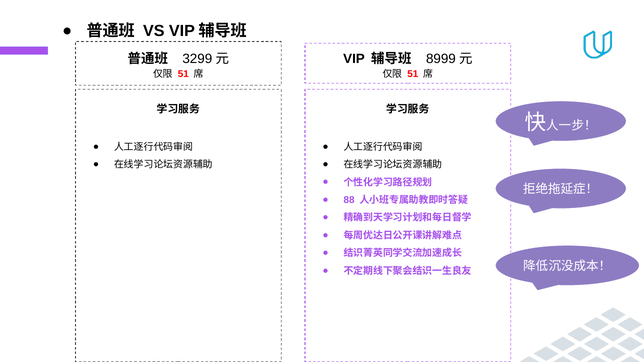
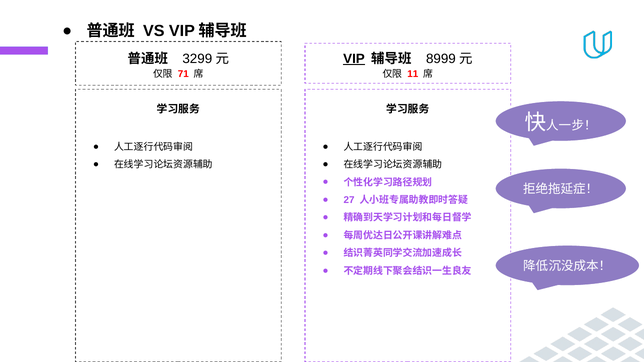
VIP underline: none -> present
51 at (183, 74): 51 -> 71
51 at (413, 74): 51 -> 11
88: 88 -> 27
